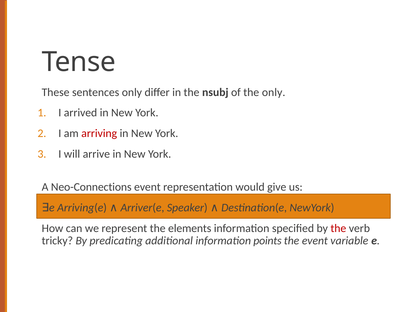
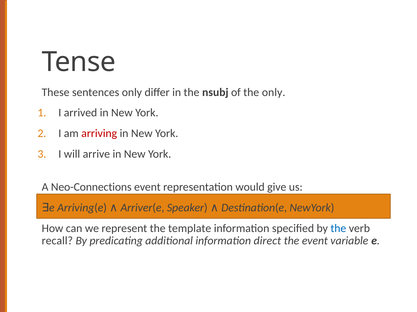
elements: elements -> template
the at (338, 229) colour: red -> blue
tricky: tricky -> recall
points: points -> direct
